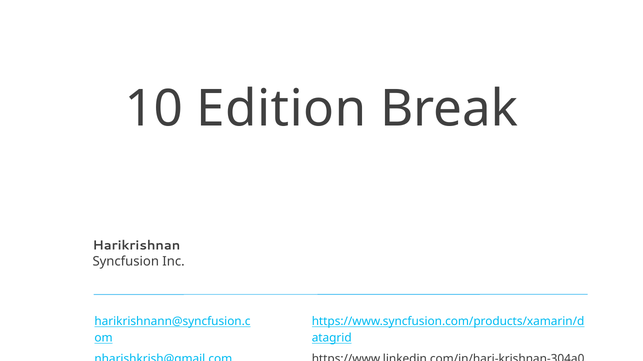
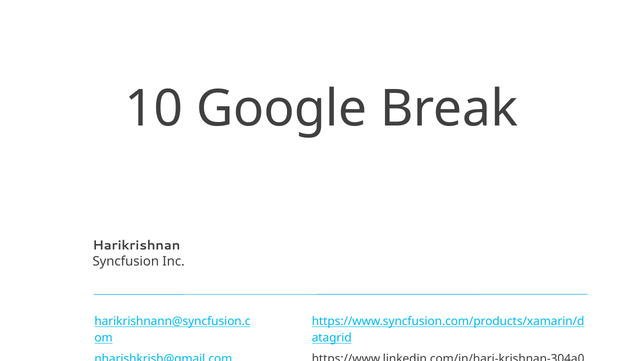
Edition: Edition -> Google
